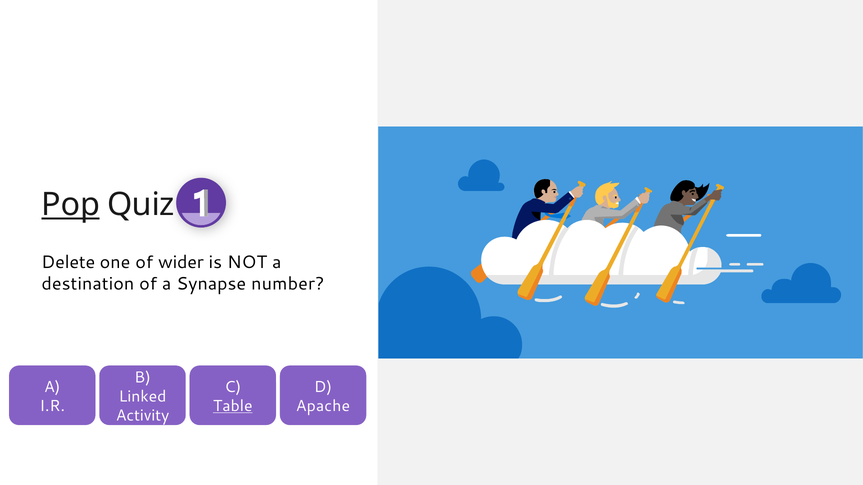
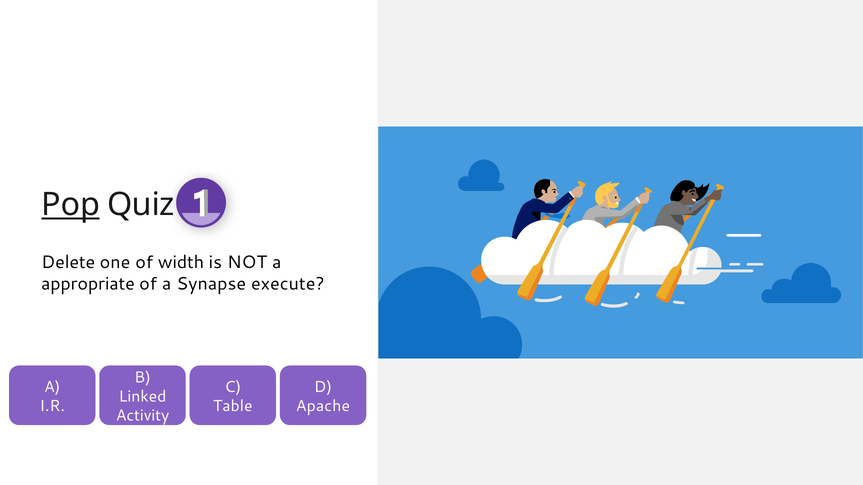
wider: wider -> width
destination: destination -> appropriate
number: number -> execute
Table underline: present -> none
